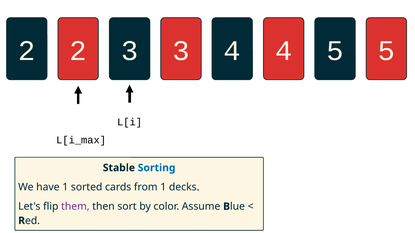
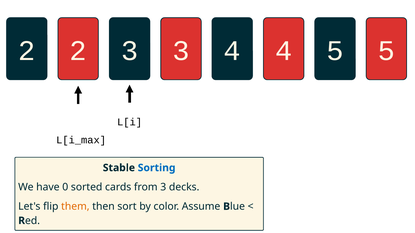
have 1: 1 -> 0
from 1: 1 -> 3
them colour: purple -> orange
